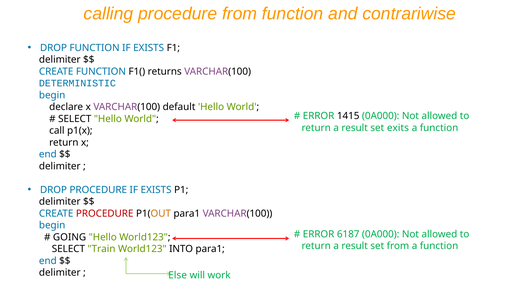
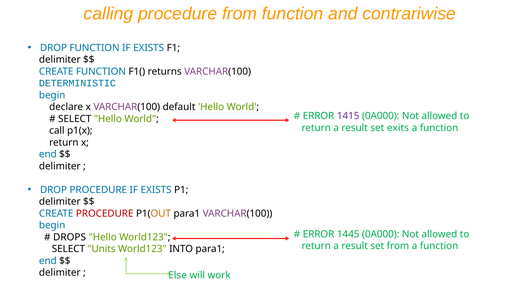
1415 colour: black -> purple
6187: 6187 -> 1445
GOING: GOING -> DROPS
Train: Train -> Units
